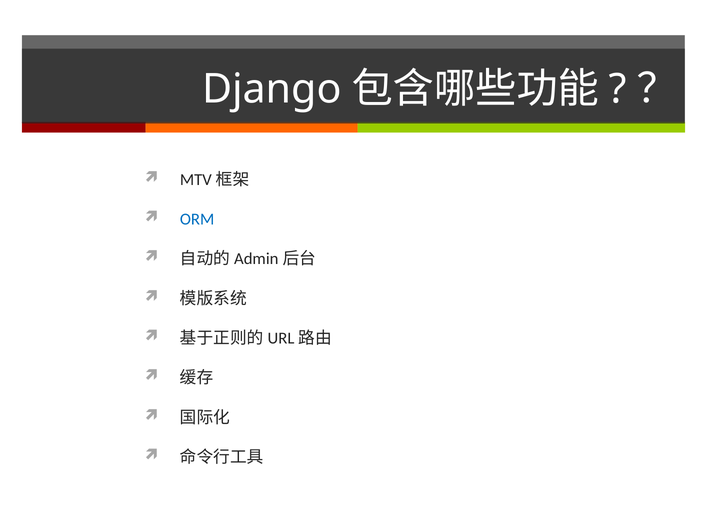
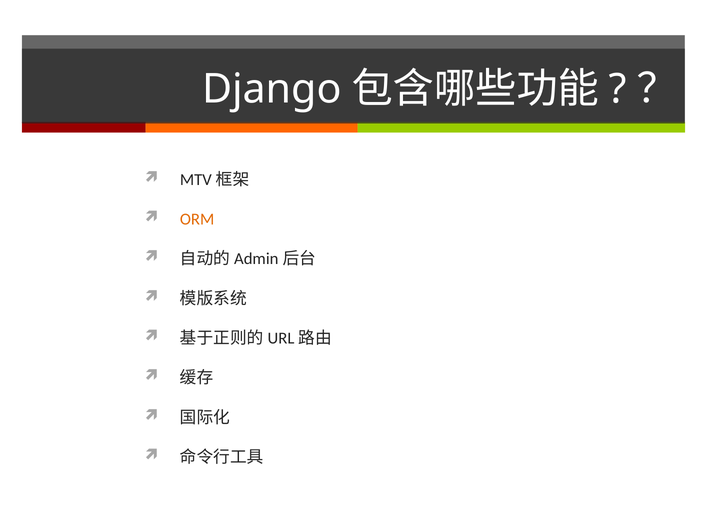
ORM colour: blue -> orange
